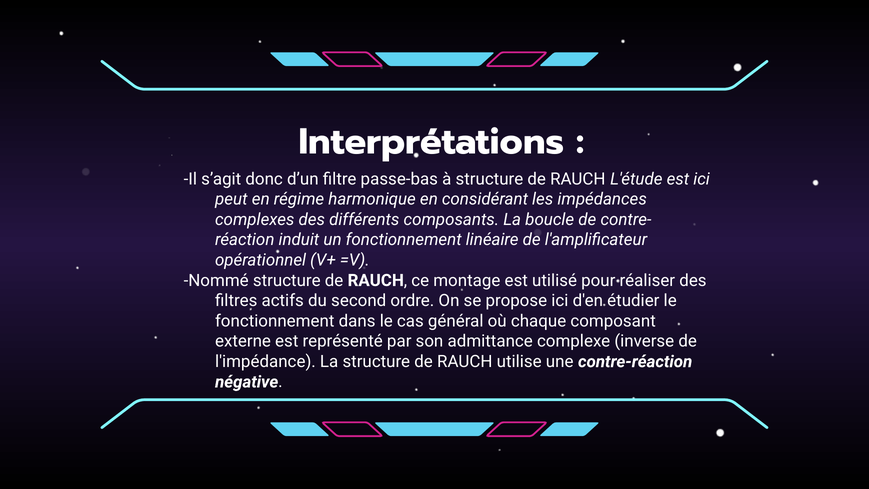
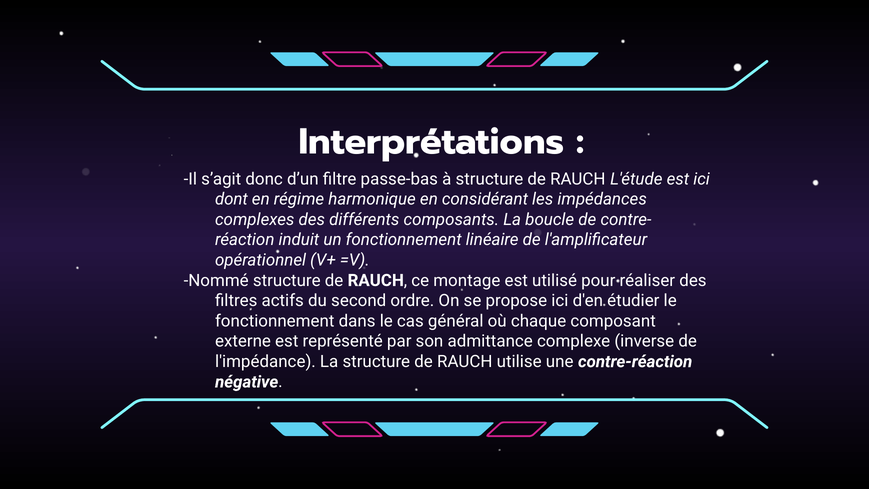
peut: peut -> dont
